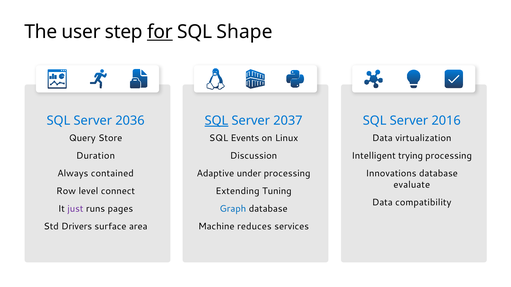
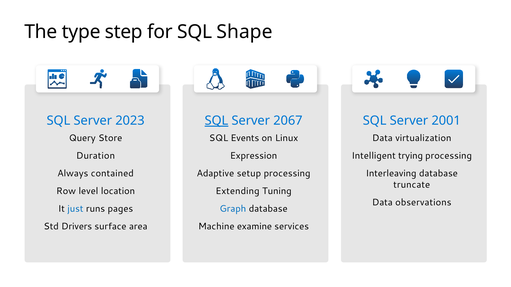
user: user -> type
for underline: present -> none
2036: 2036 -> 2023
2037: 2037 -> 2067
2016: 2016 -> 2001
Discussion: Discussion -> Expression
under: under -> setup
Innovations: Innovations -> Interleaving
evaluate: evaluate -> truncate
connect: connect -> location
compatibility: compatibility -> observations
just colour: purple -> blue
reduces: reduces -> examine
